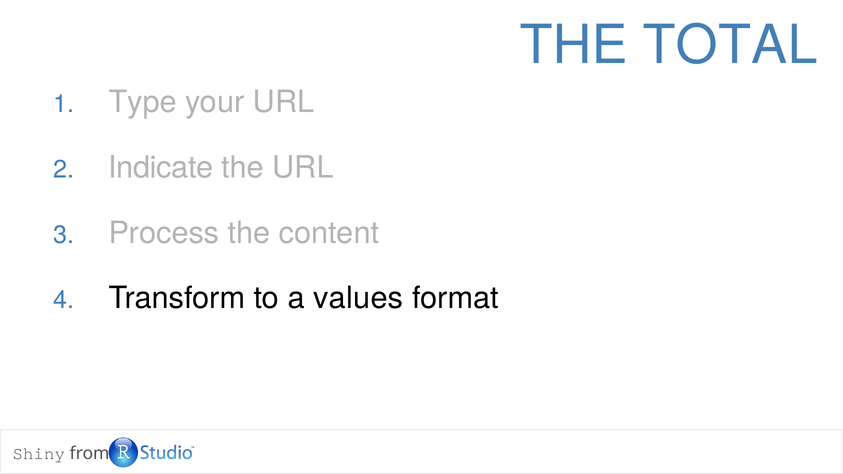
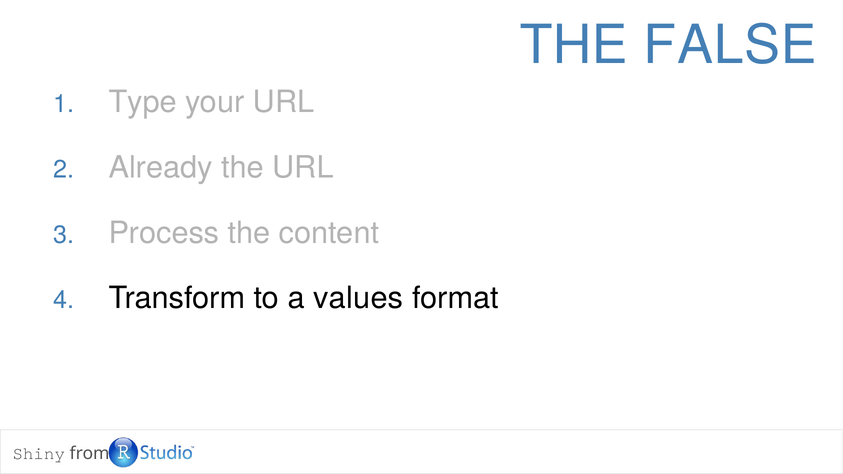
TOTAL: TOTAL -> FALSE
Indicate: Indicate -> Already
